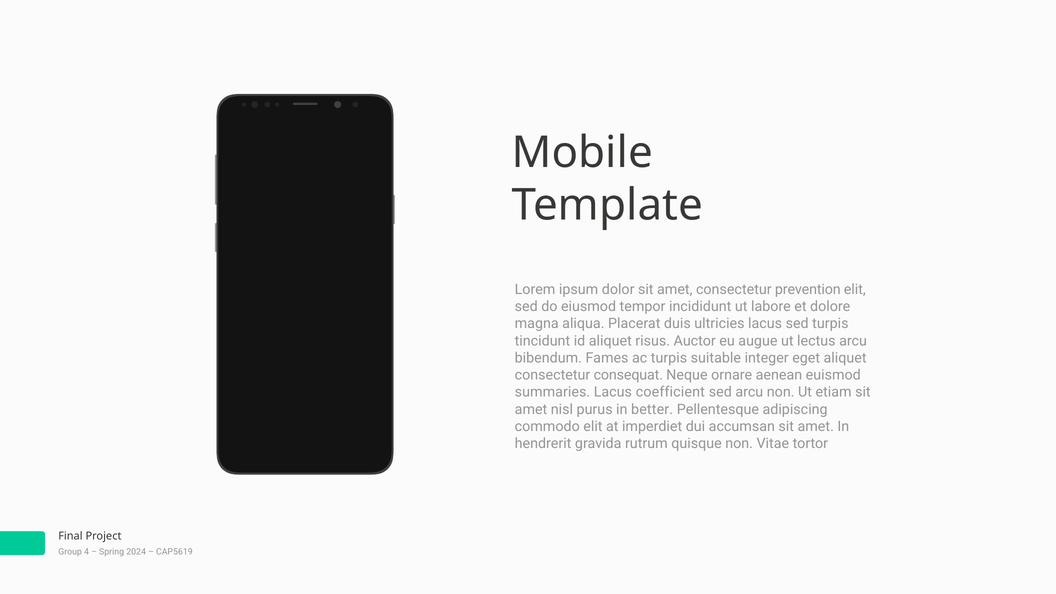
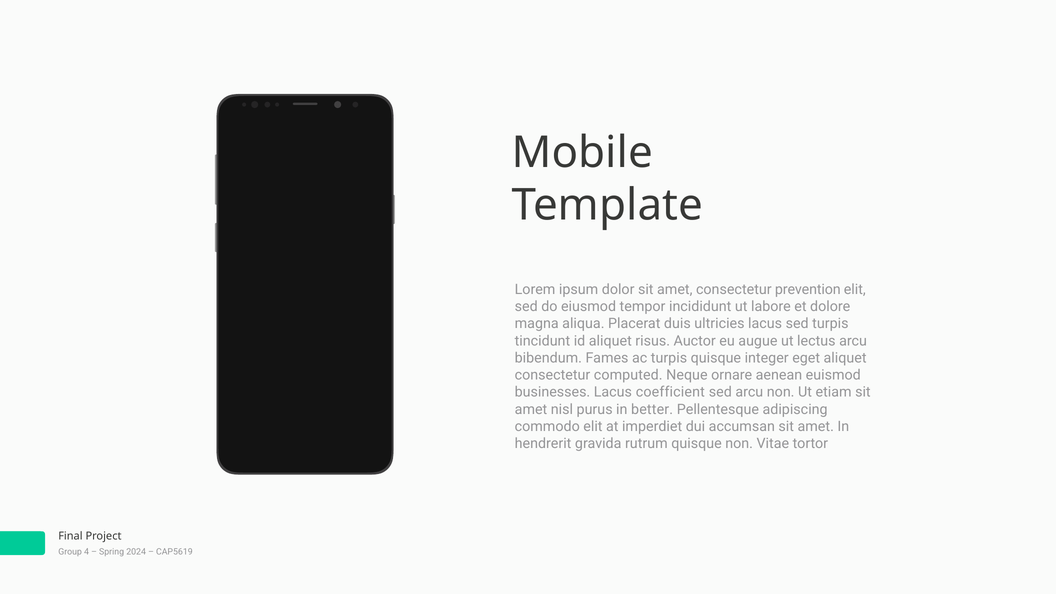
turpis suitable: suitable -> quisque
consequat: consequat -> computed
summaries: summaries -> businesses
